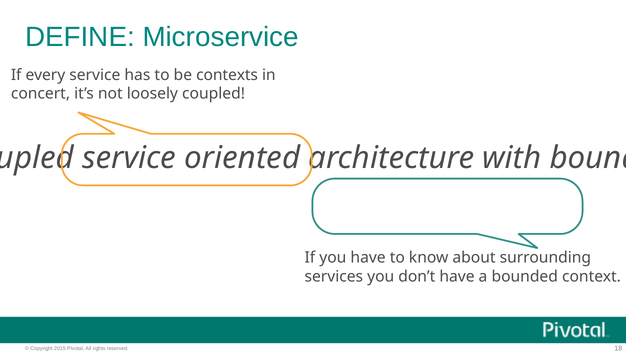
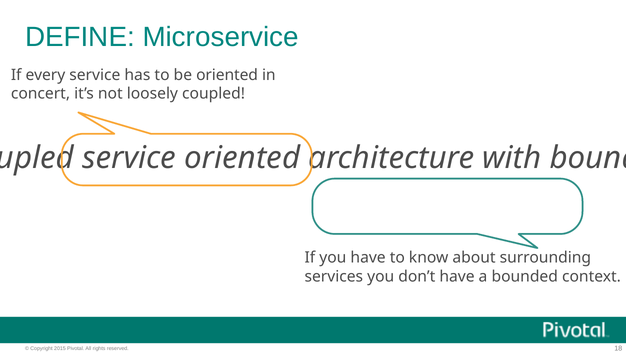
be contexts: contexts -> oriented
